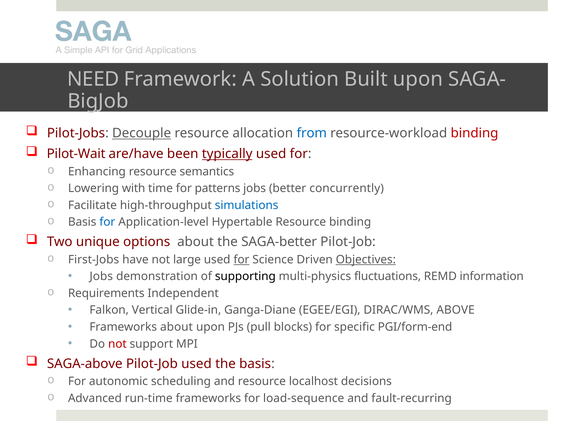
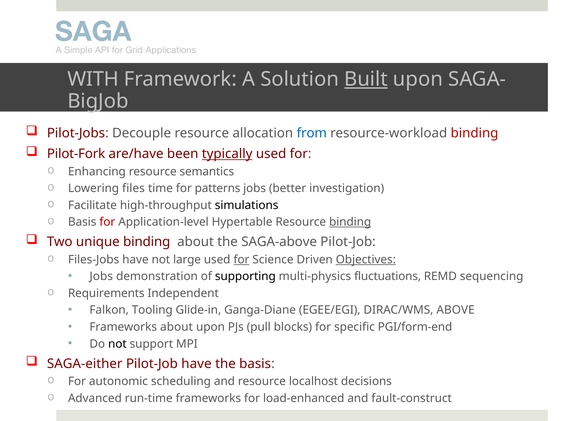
NEED: NEED -> WITH
Built underline: none -> present
Decouple underline: present -> none
Pilot-Wait: Pilot-Wait -> Pilot-Fork
with: with -> files
concurrently: concurrently -> investigation
simulations colour: blue -> black
for at (107, 222) colour: blue -> red
binding at (350, 222) underline: none -> present
unique options: options -> binding
SAGA-better: SAGA-better -> SAGA-above
First-Jobs: First-Jobs -> Files-Jobs
information: information -> sequencing
Vertical: Vertical -> Tooling
not at (117, 344) colour: red -> black
SAGA-above: SAGA-above -> SAGA-either
Pilot-Job used: used -> have
load-sequence: load-sequence -> load-enhanced
fault-recurring: fault-recurring -> fault-construct
